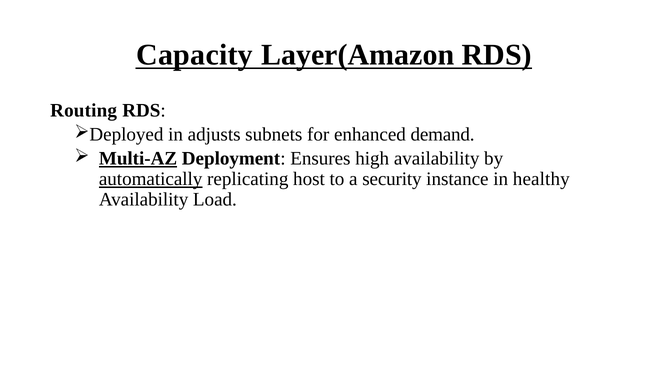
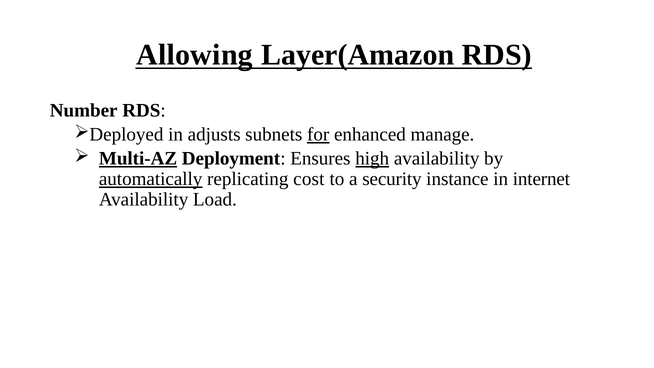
Capacity: Capacity -> Allowing
Routing: Routing -> Number
for underline: none -> present
demand: demand -> manage
high underline: none -> present
host: host -> cost
healthy: healthy -> internet
